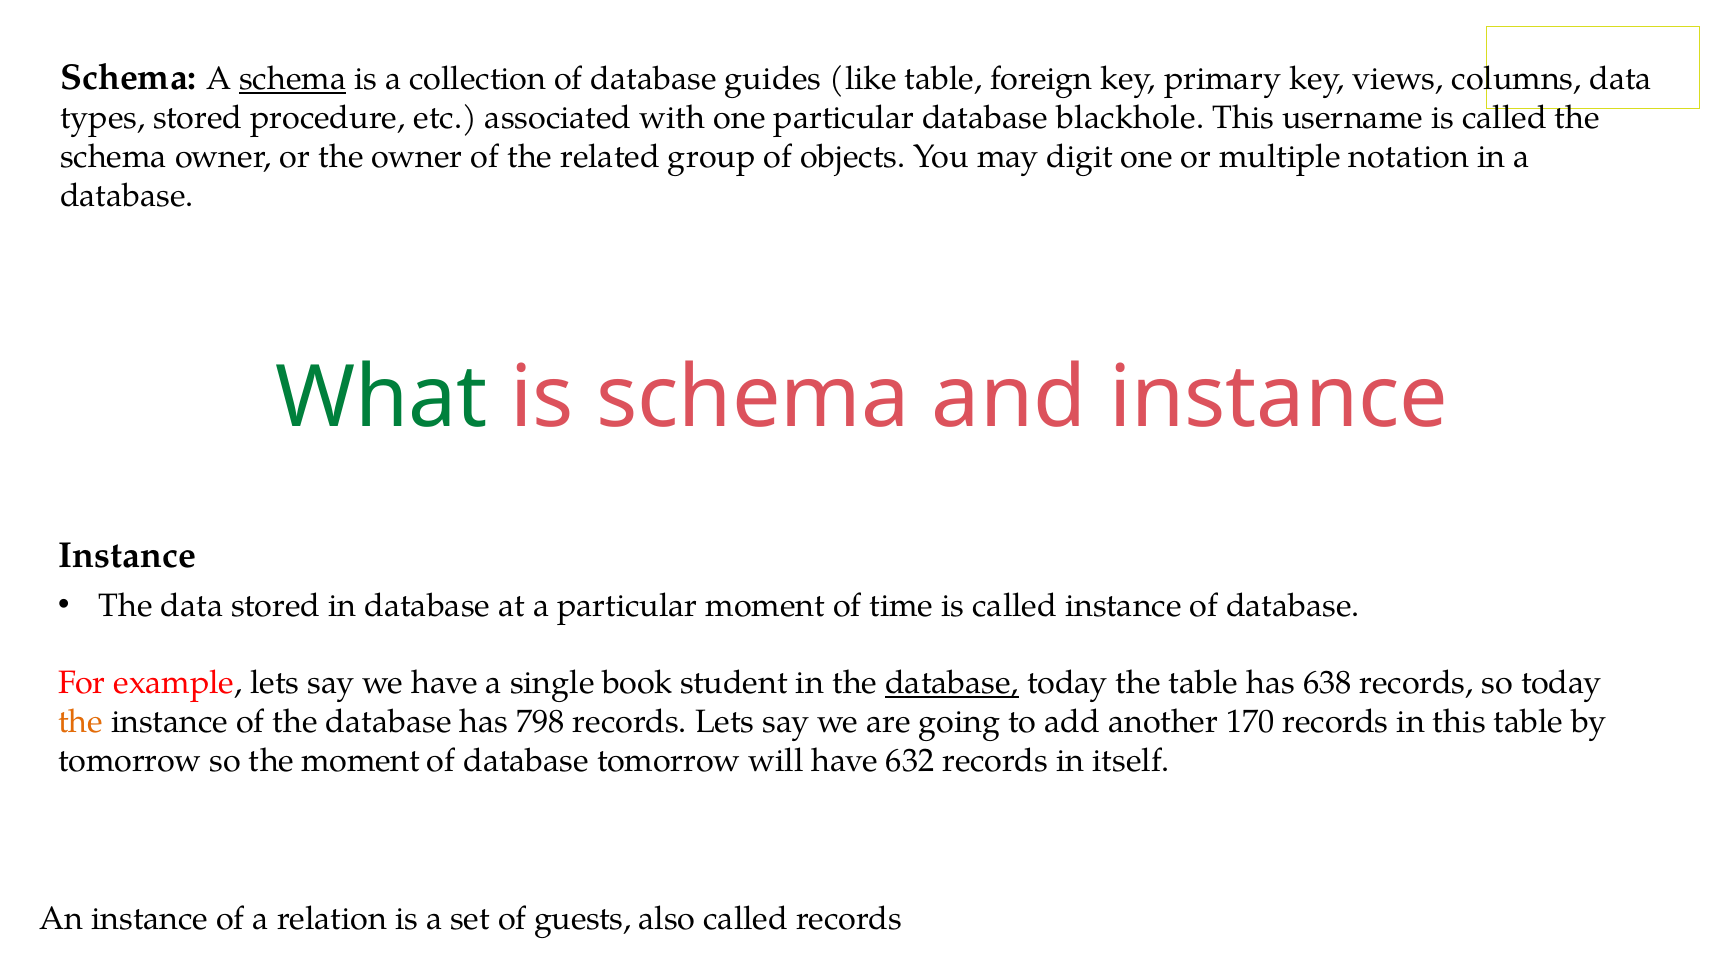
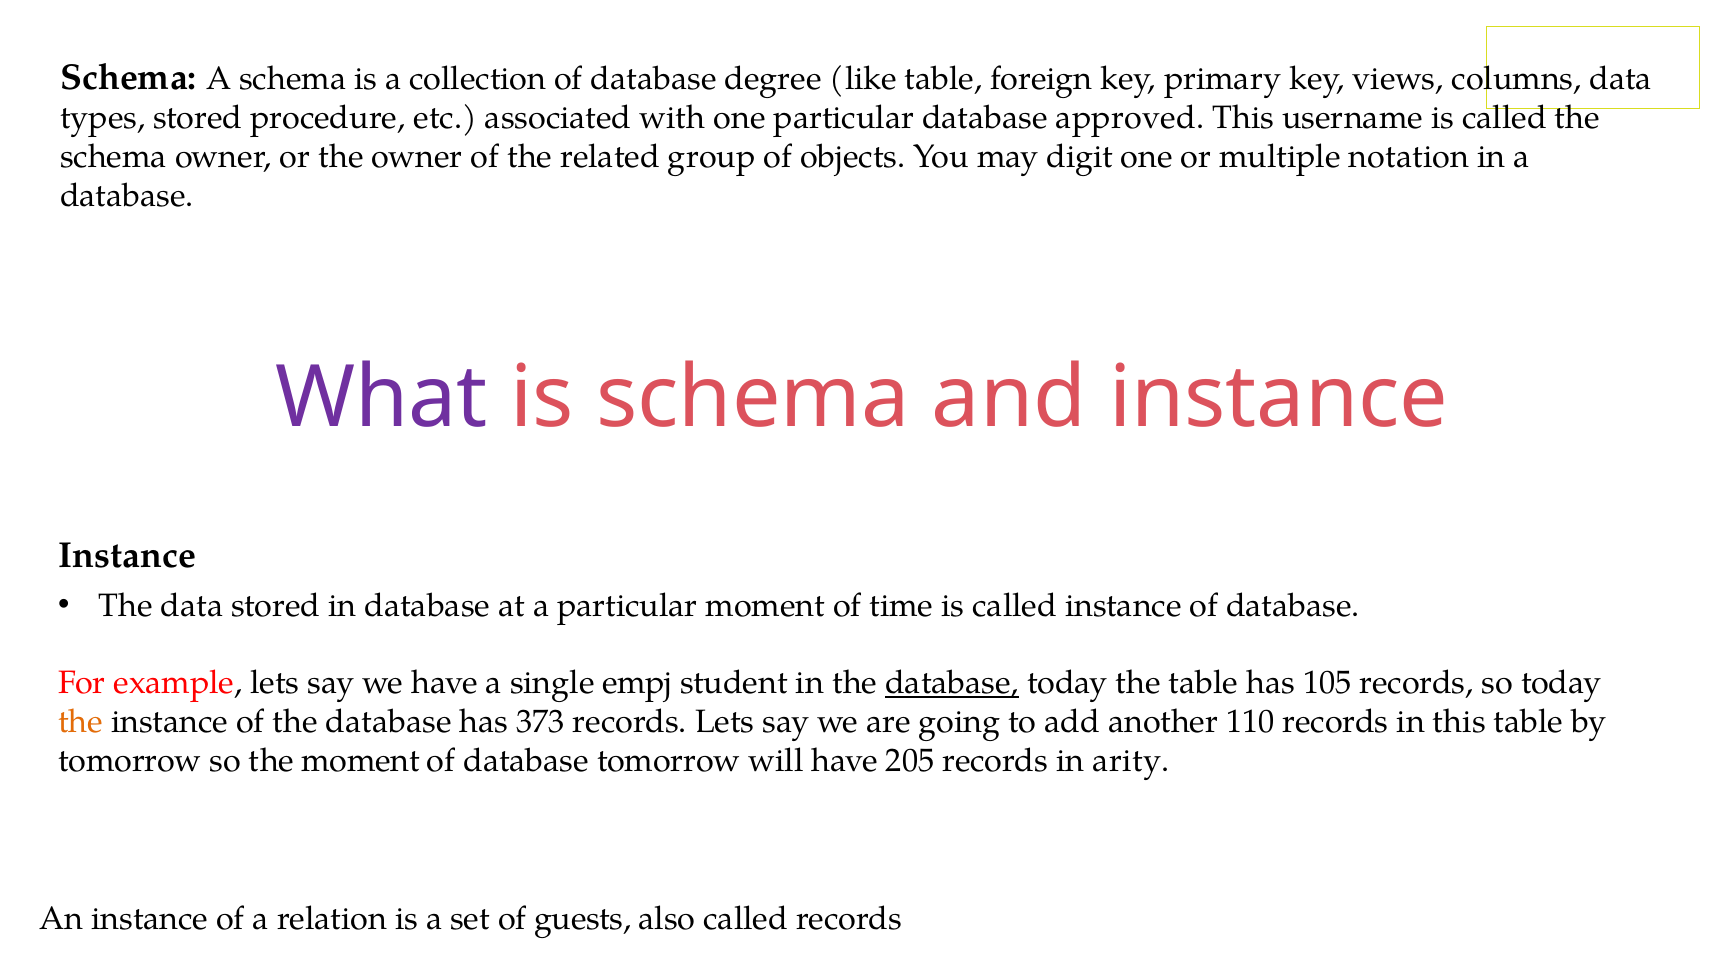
schema at (293, 79) underline: present -> none
guides: guides -> degree
blackhole: blackhole -> approved
What colour: green -> purple
book: book -> empj
638: 638 -> 105
798: 798 -> 373
170: 170 -> 110
632: 632 -> 205
itself: itself -> arity
